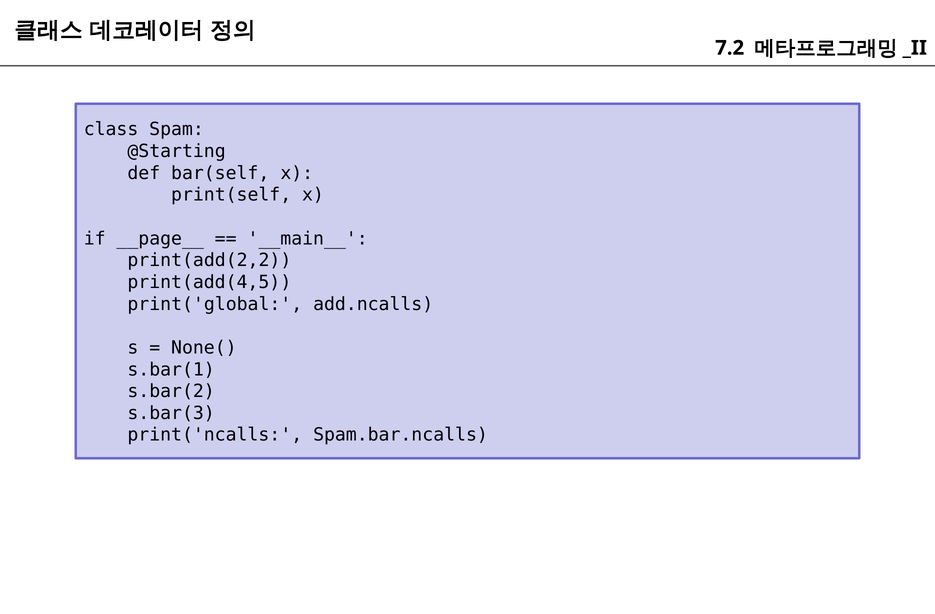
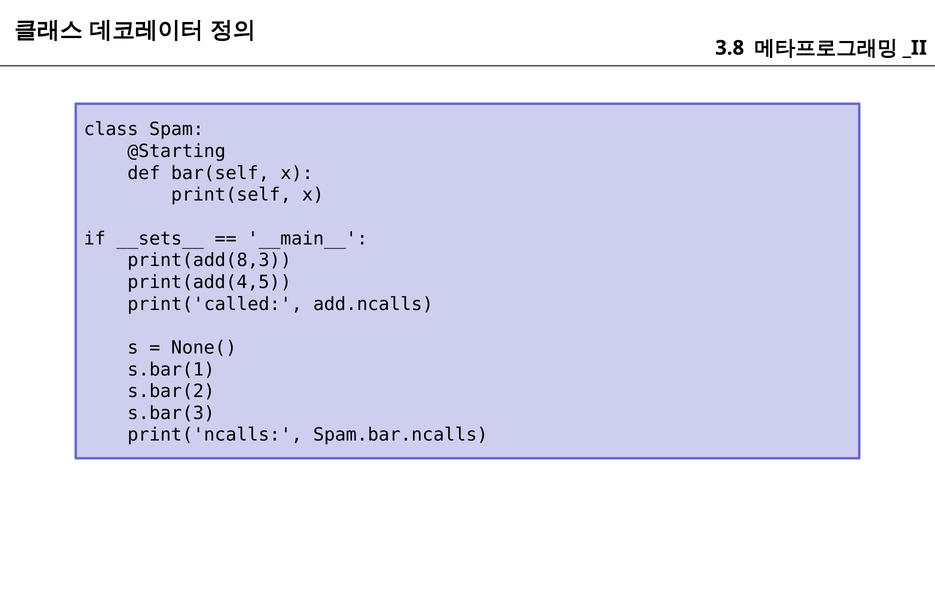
7.2: 7.2 -> 3.8
__page__: __page__ -> __sets__
print(add(2,2: print(add(2,2 -> print(add(8,3
print('global: print('global -> print('called
